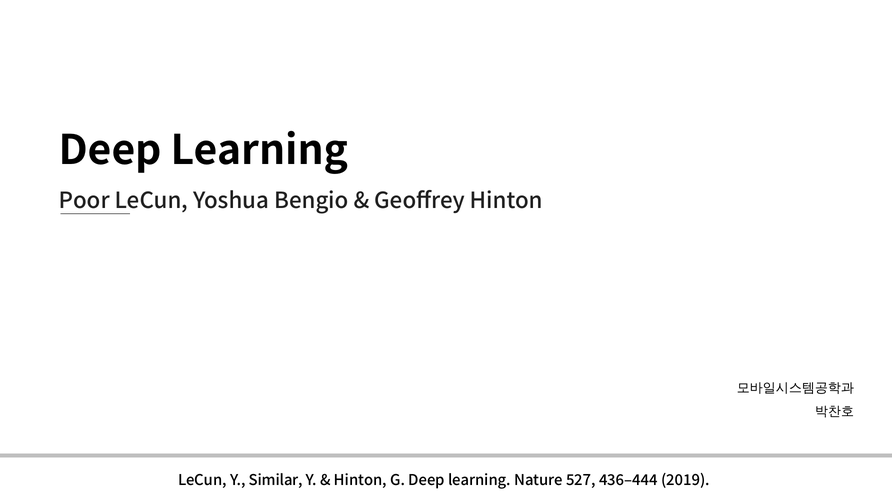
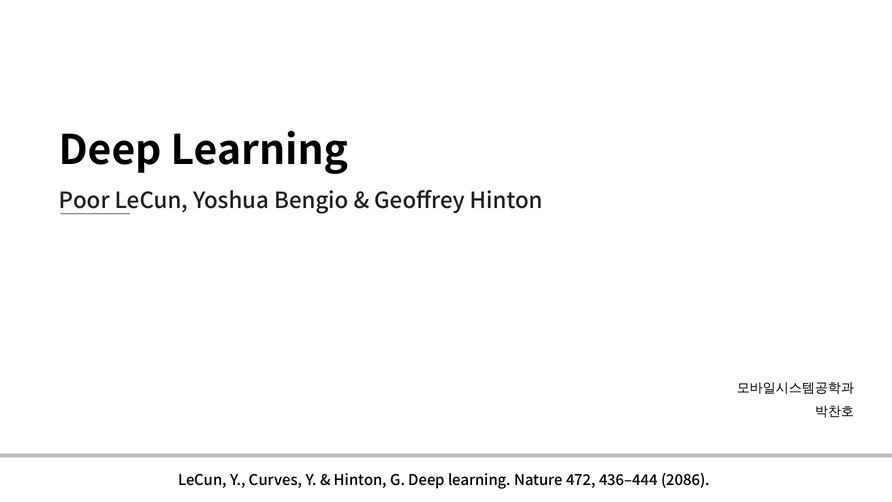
Similar: Similar -> Curves
527: 527 -> 472
2019: 2019 -> 2086
